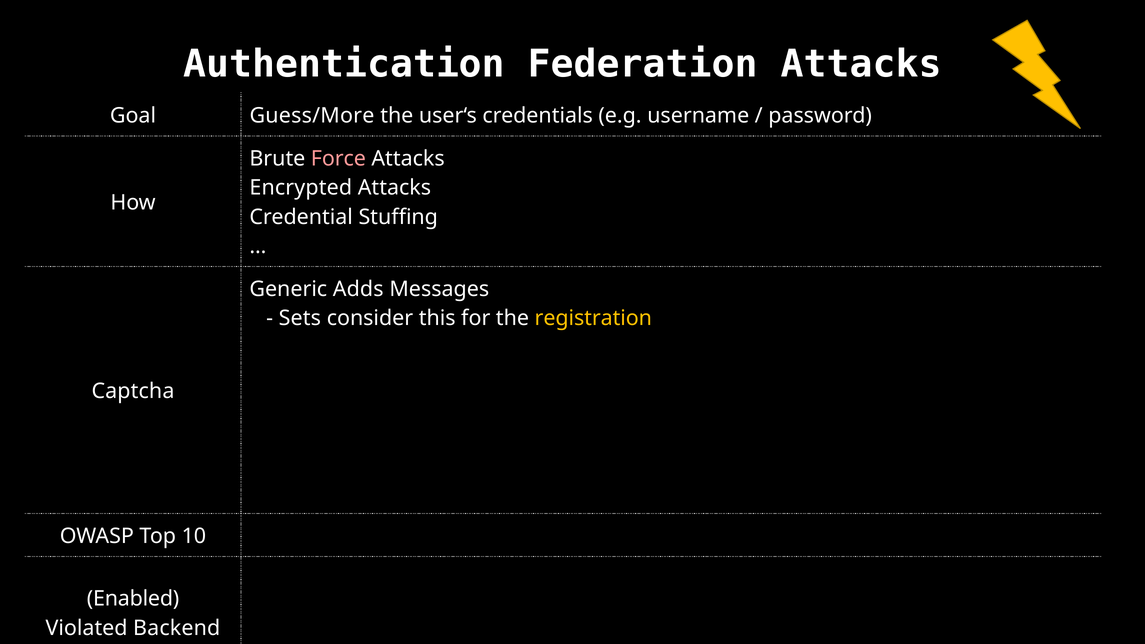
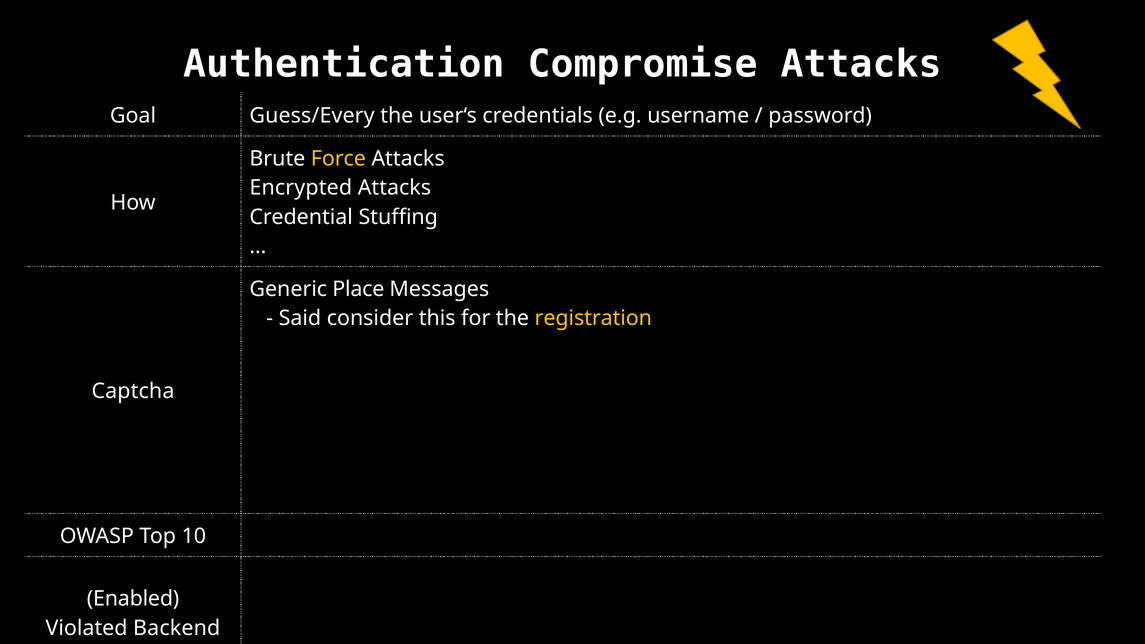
Federation: Federation -> Compromise
Guess/More: Guess/More -> Guess/Every
Force colour: pink -> yellow
Adds: Adds -> Place
Sets: Sets -> Said
